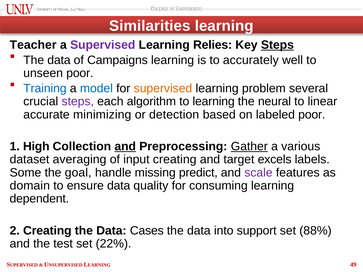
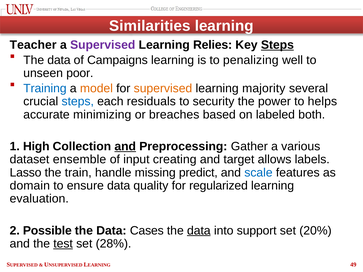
accurately: accurately -> penalizing
model colour: blue -> orange
problem: problem -> majority
steps at (78, 102) colour: purple -> blue
algorithm: algorithm -> residuals
to learning: learning -> security
neural: neural -> power
linear: linear -> helps
detection: detection -> breaches
labeled poor: poor -> both
Gather underline: present -> none
averaging: averaging -> ensemble
excels: excels -> allows
Some: Some -> Lasso
goal: goal -> train
scale colour: purple -> blue
consuming: consuming -> regularized
dependent: dependent -> evaluation
2 Creating: Creating -> Possible
data at (199, 231) underline: none -> present
88%: 88% -> 20%
test underline: none -> present
22%: 22% -> 28%
